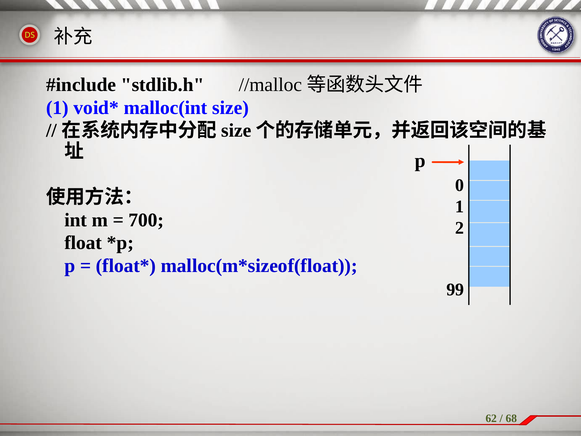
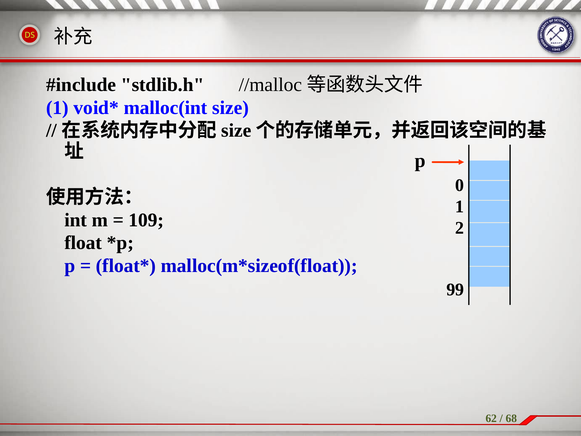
700: 700 -> 109
